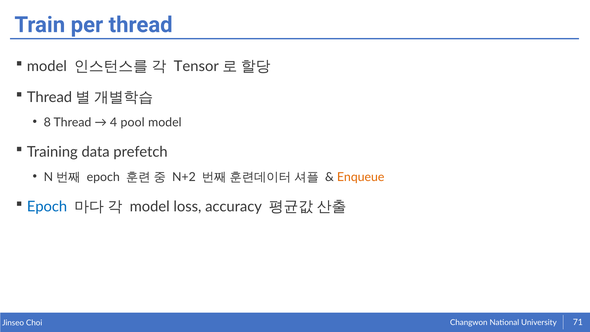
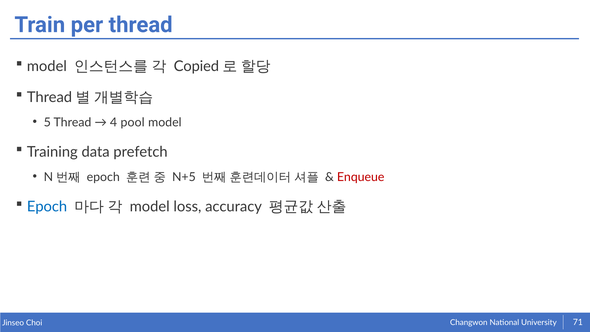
Tensor: Tensor -> Copied
8: 8 -> 5
N+2: N+2 -> N+5
Enqueue colour: orange -> red
